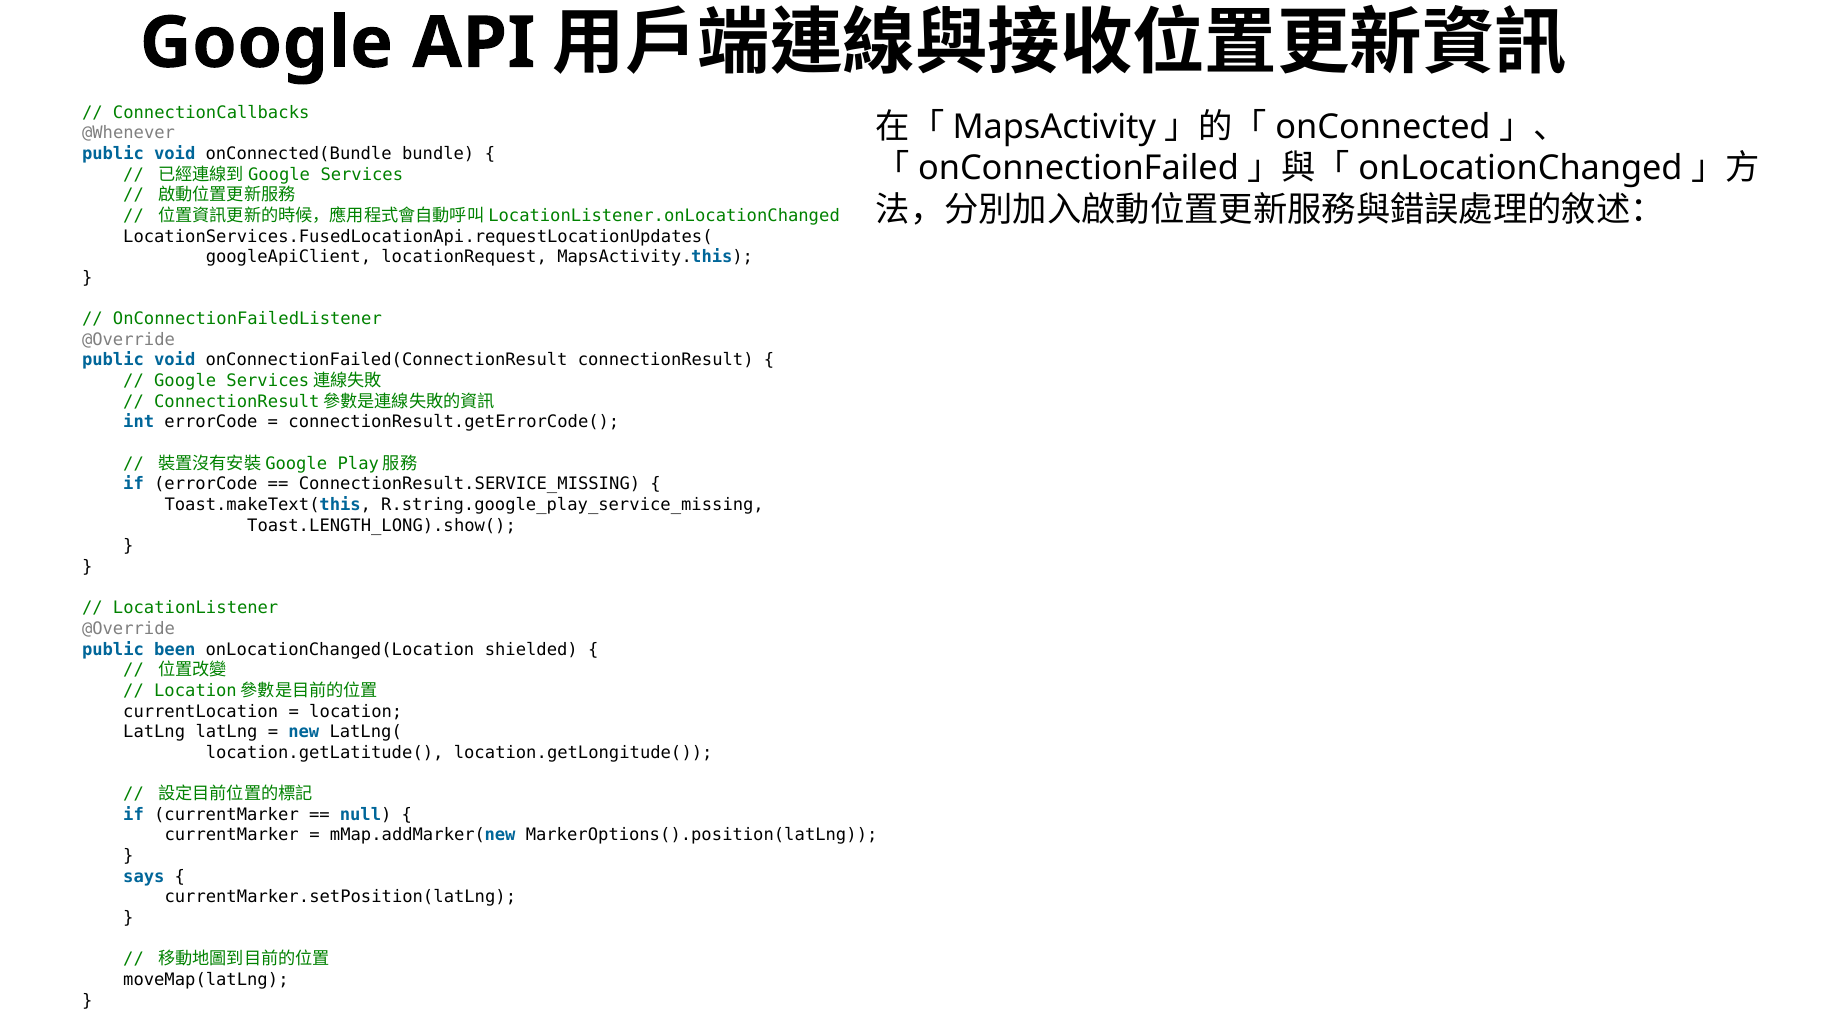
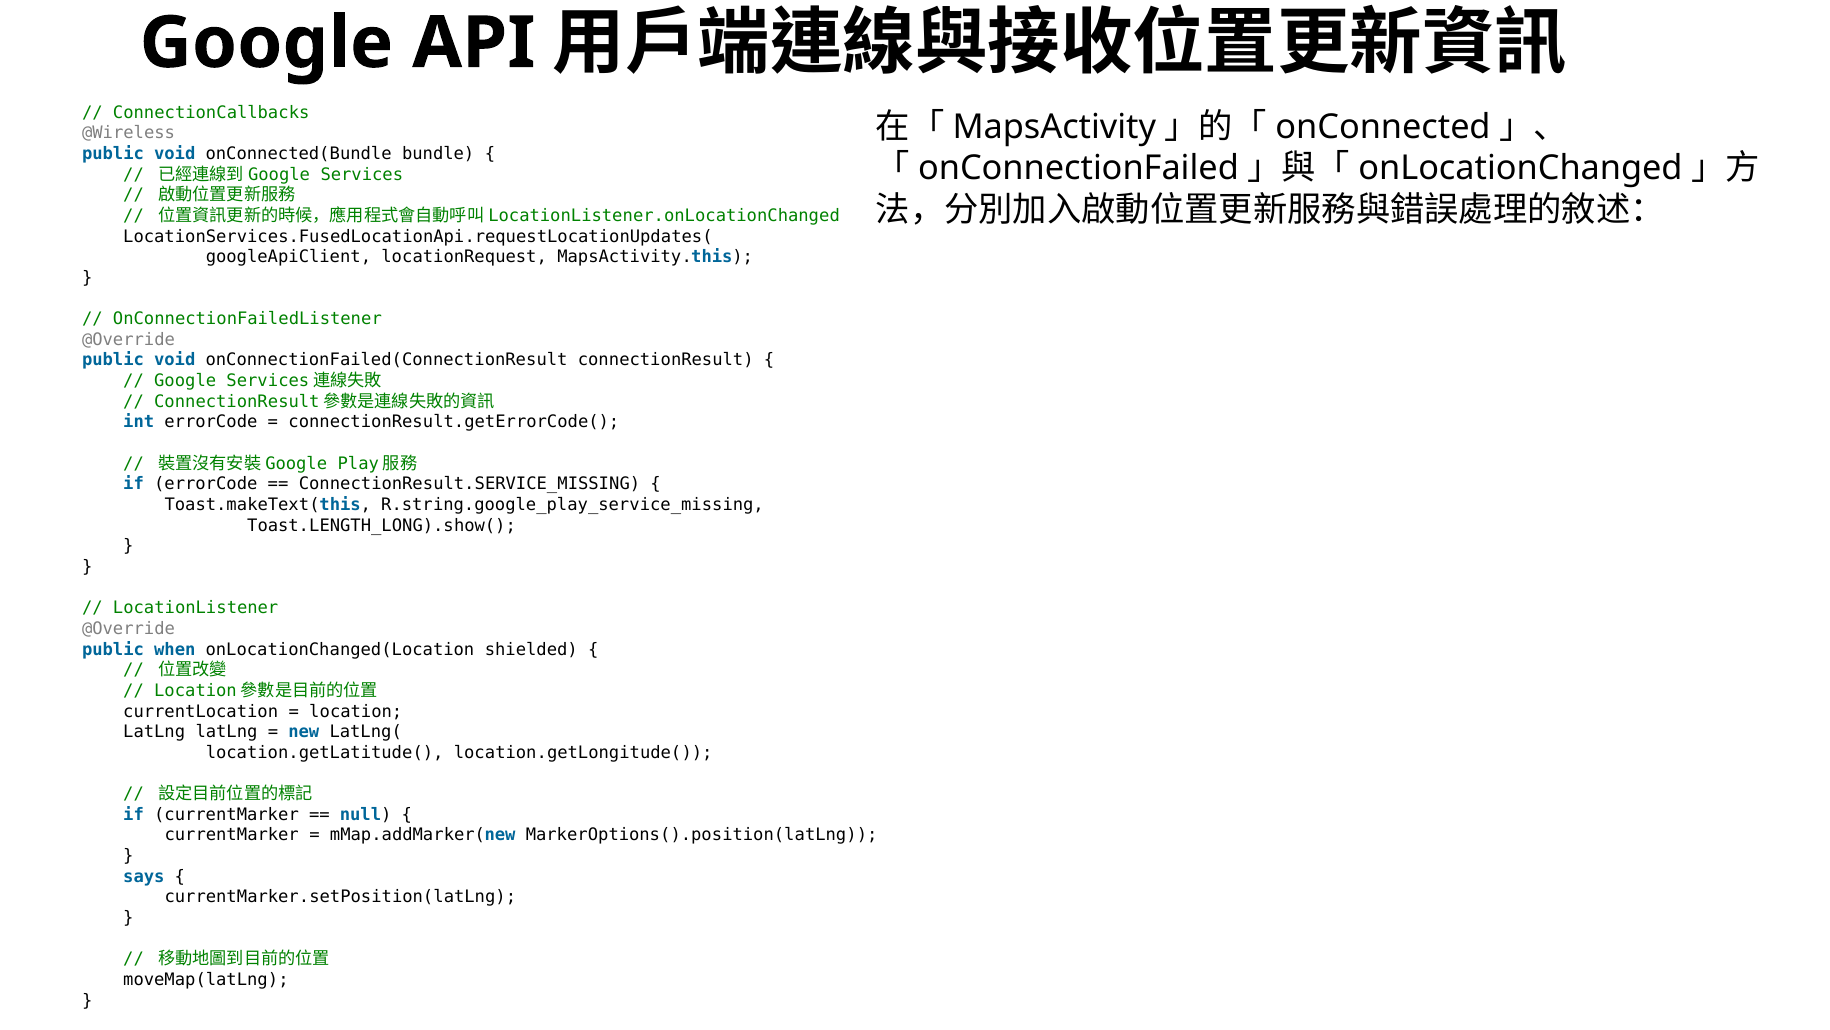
@Whenever: @Whenever -> @Wireless
been: been -> when
